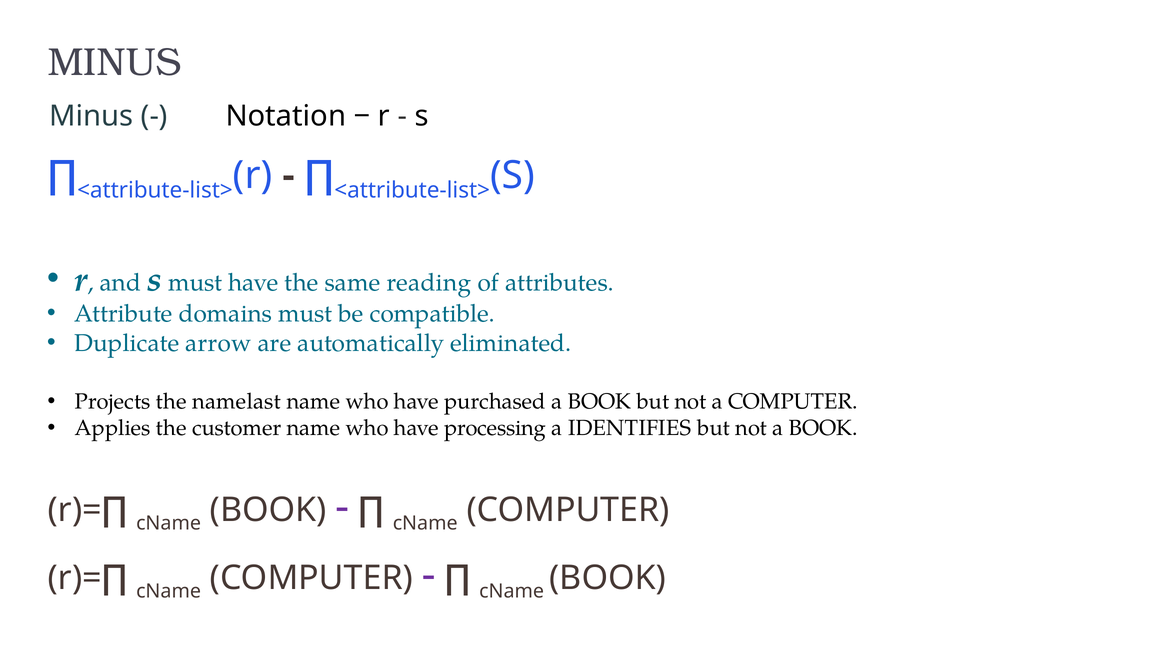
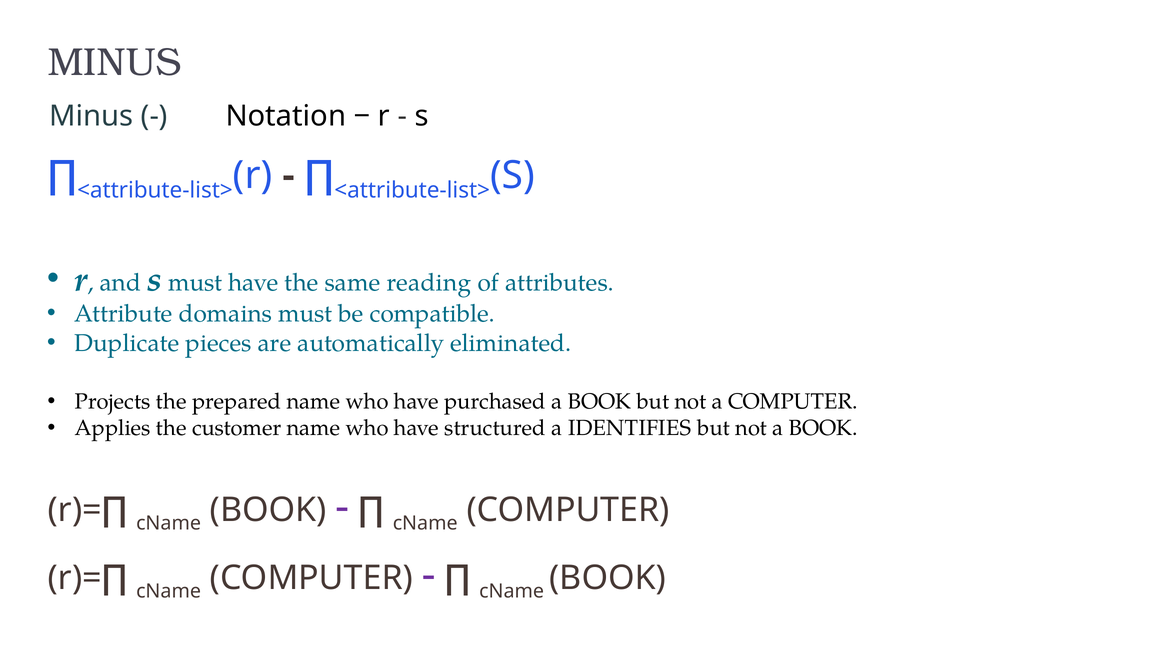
arrow: arrow -> pieces
namelast: namelast -> prepared
processing: processing -> structured
